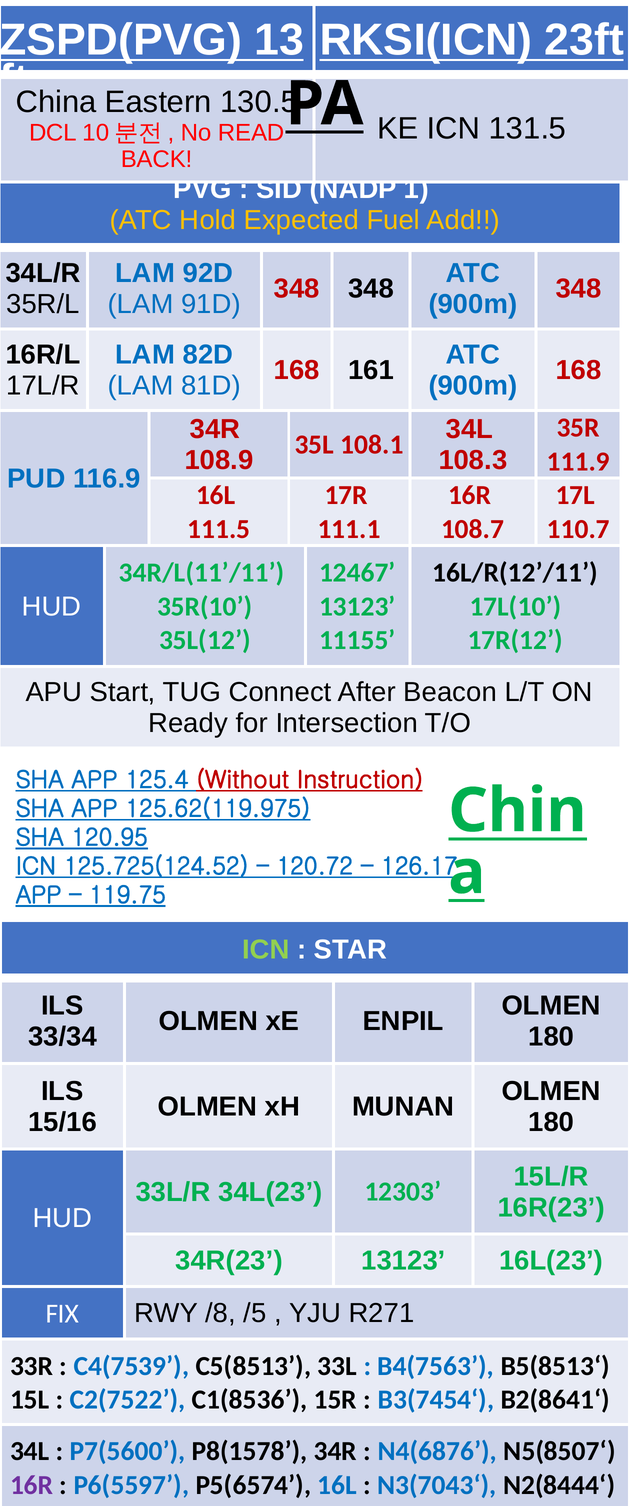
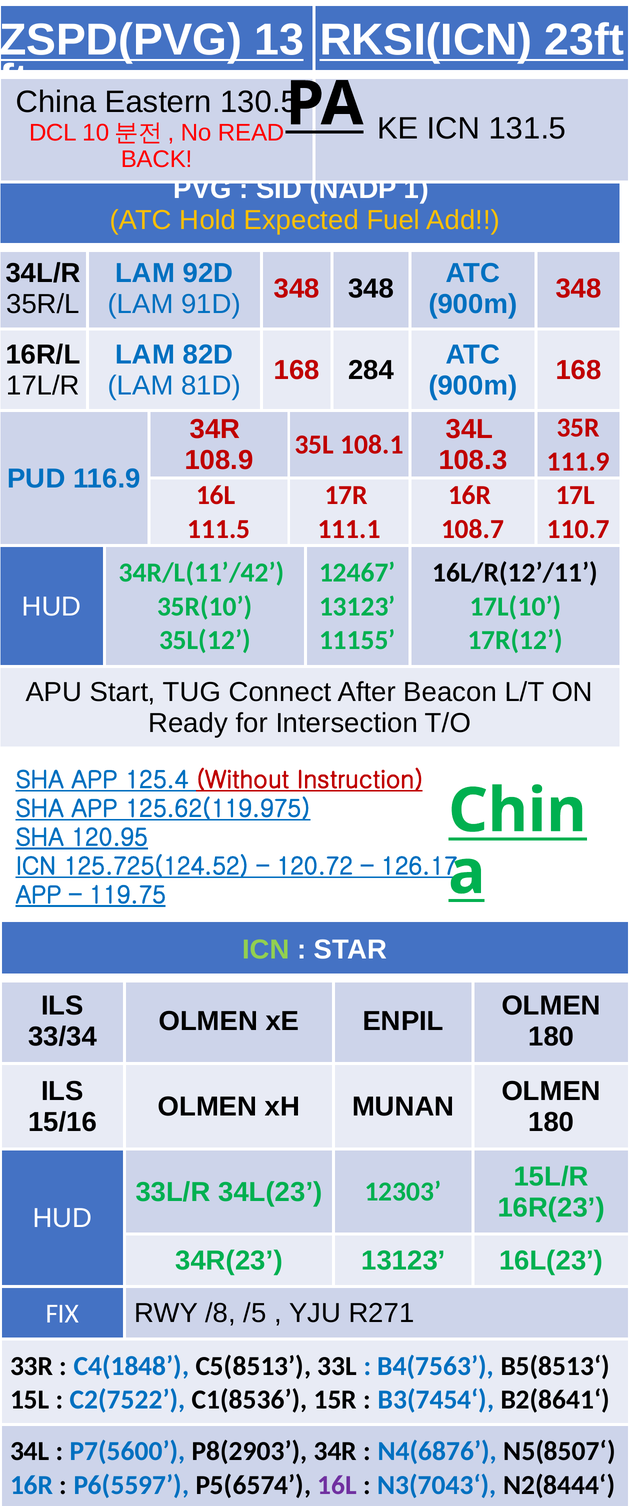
161: 161 -> 284
34R/L(11’/11: 34R/L(11’/11 -> 34R/L(11’/42
C4(7539: C4(7539 -> C4(1848
P8(1578: P8(1578 -> P8(2903
16R at (32, 1486) colour: purple -> blue
16L at (337, 1486) colour: blue -> purple
